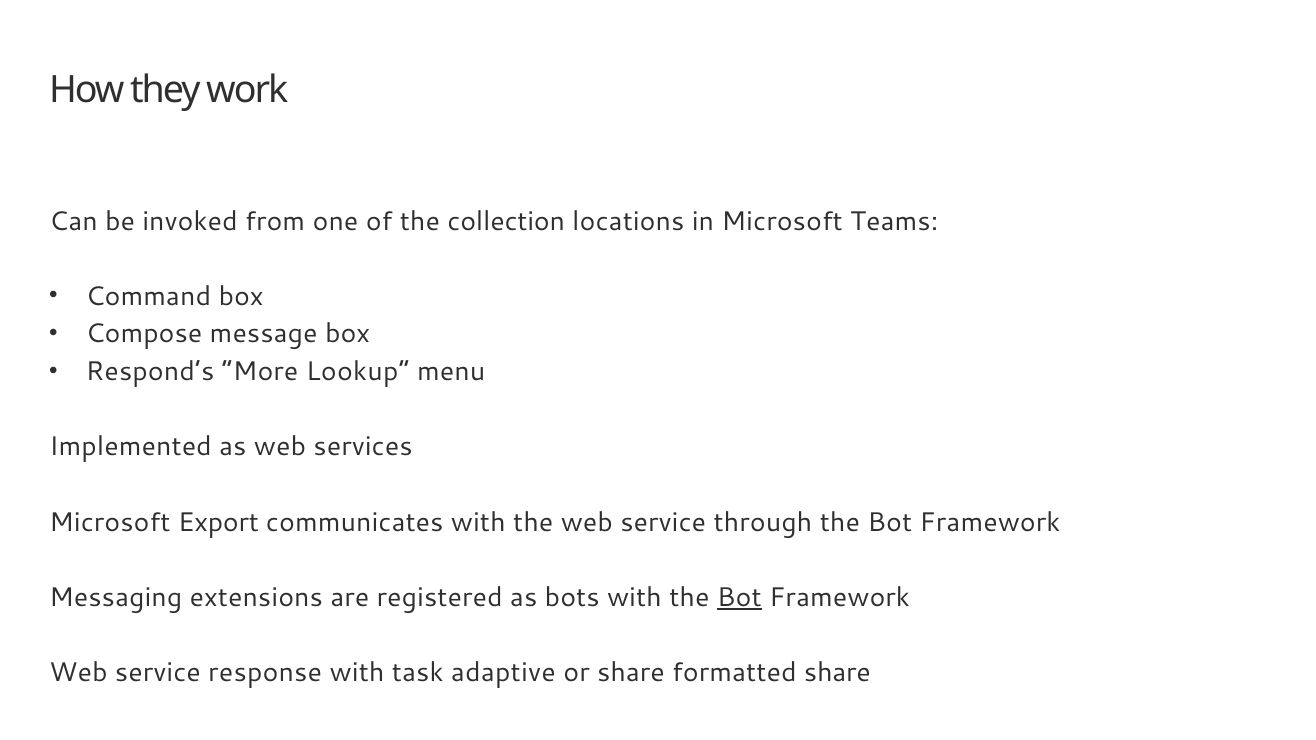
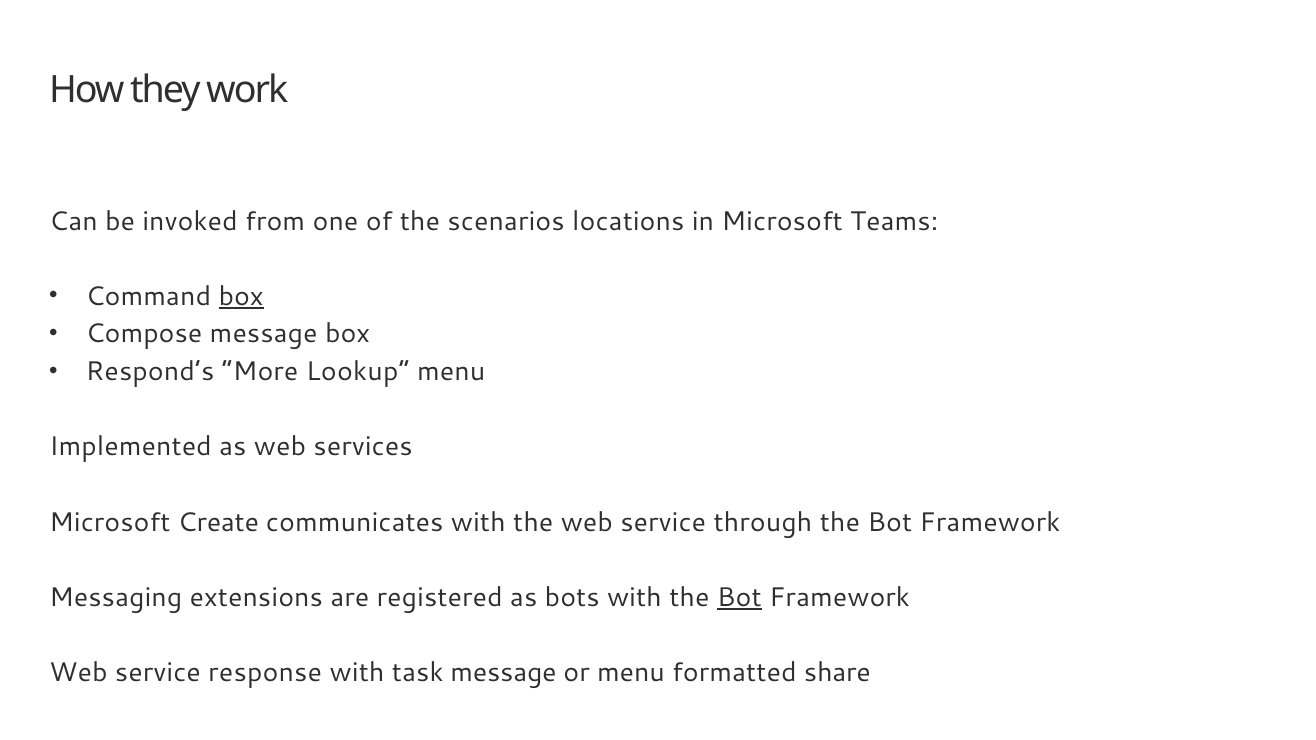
collection: collection -> scenarios
box at (241, 296) underline: none -> present
Export: Export -> Create
task adaptive: adaptive -> message
or share: share -> menu
